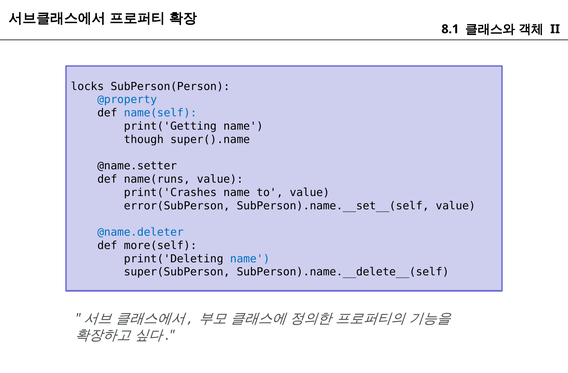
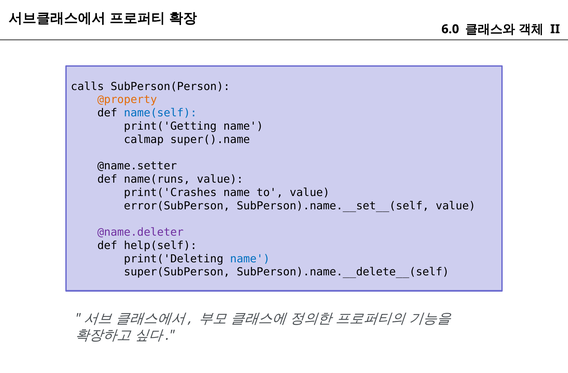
8.1: 8.1 -> 6.0
locks: locks -> calls
@property colour: blue -> orange
though: though -> calmap
@name.deleter colour: blue -> purple
more(self: more(self -> help(self
